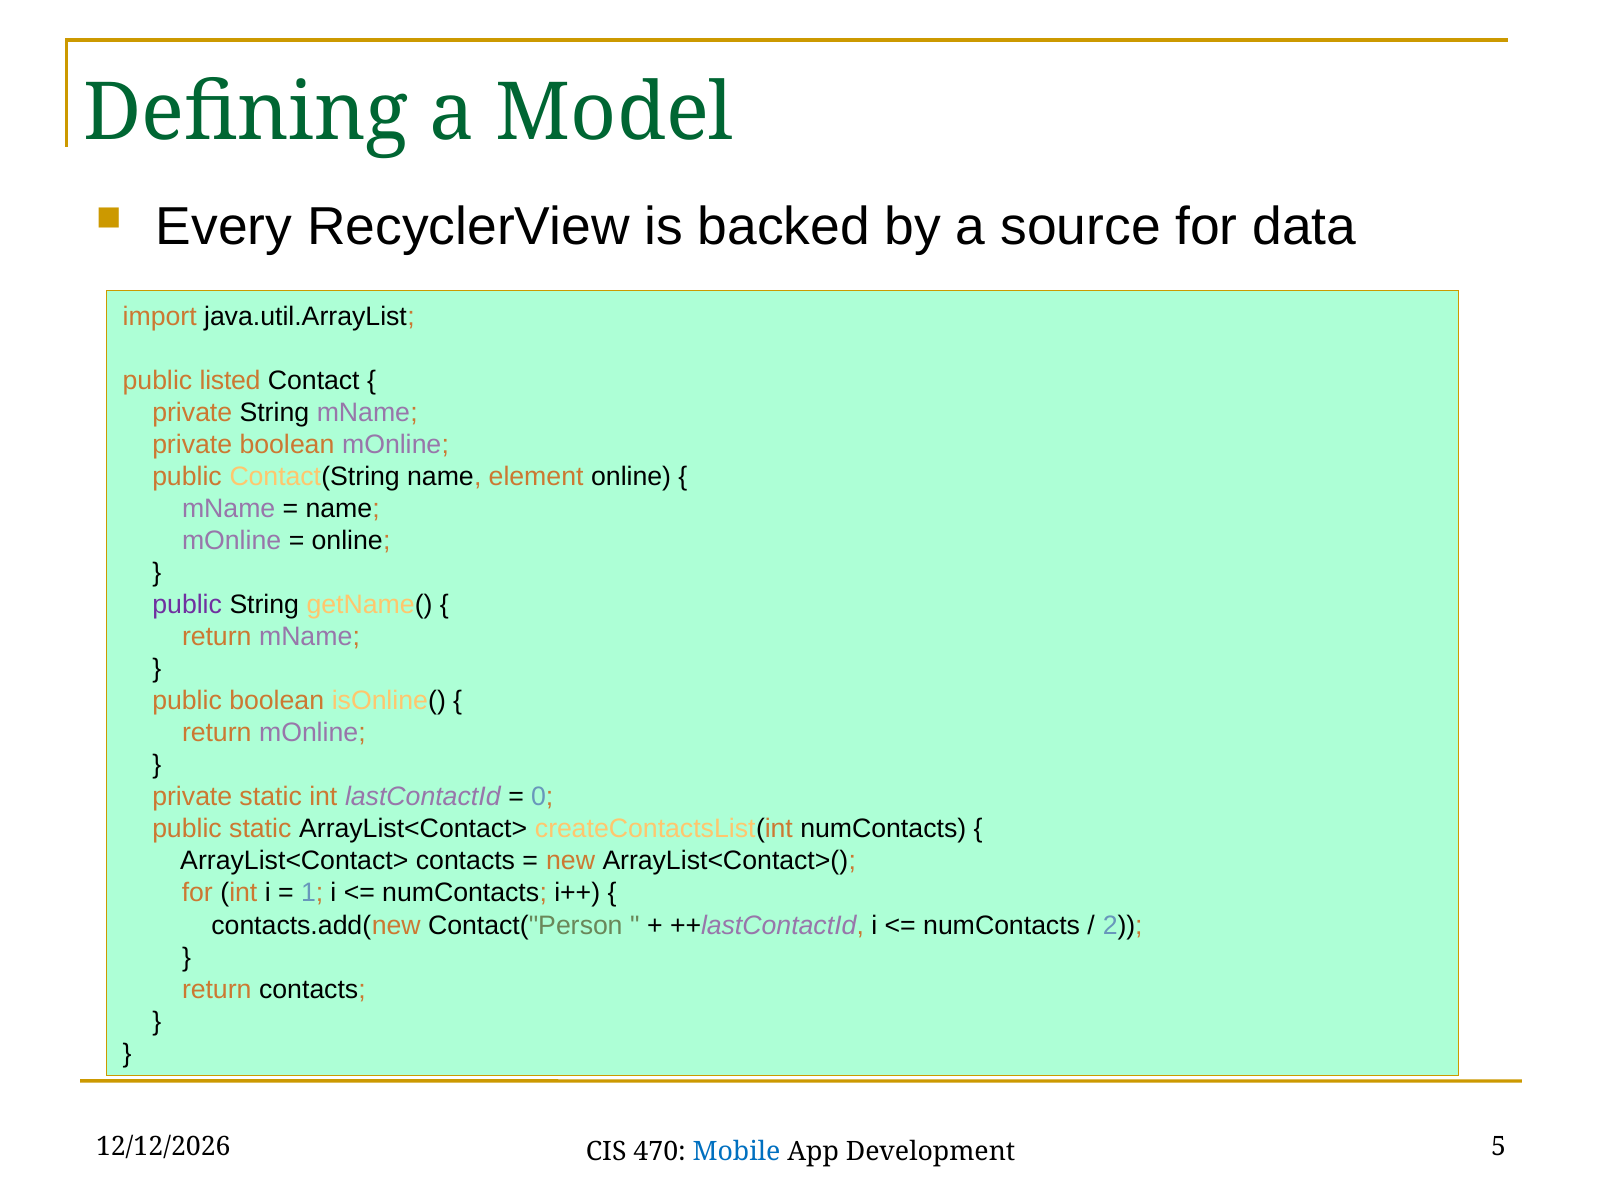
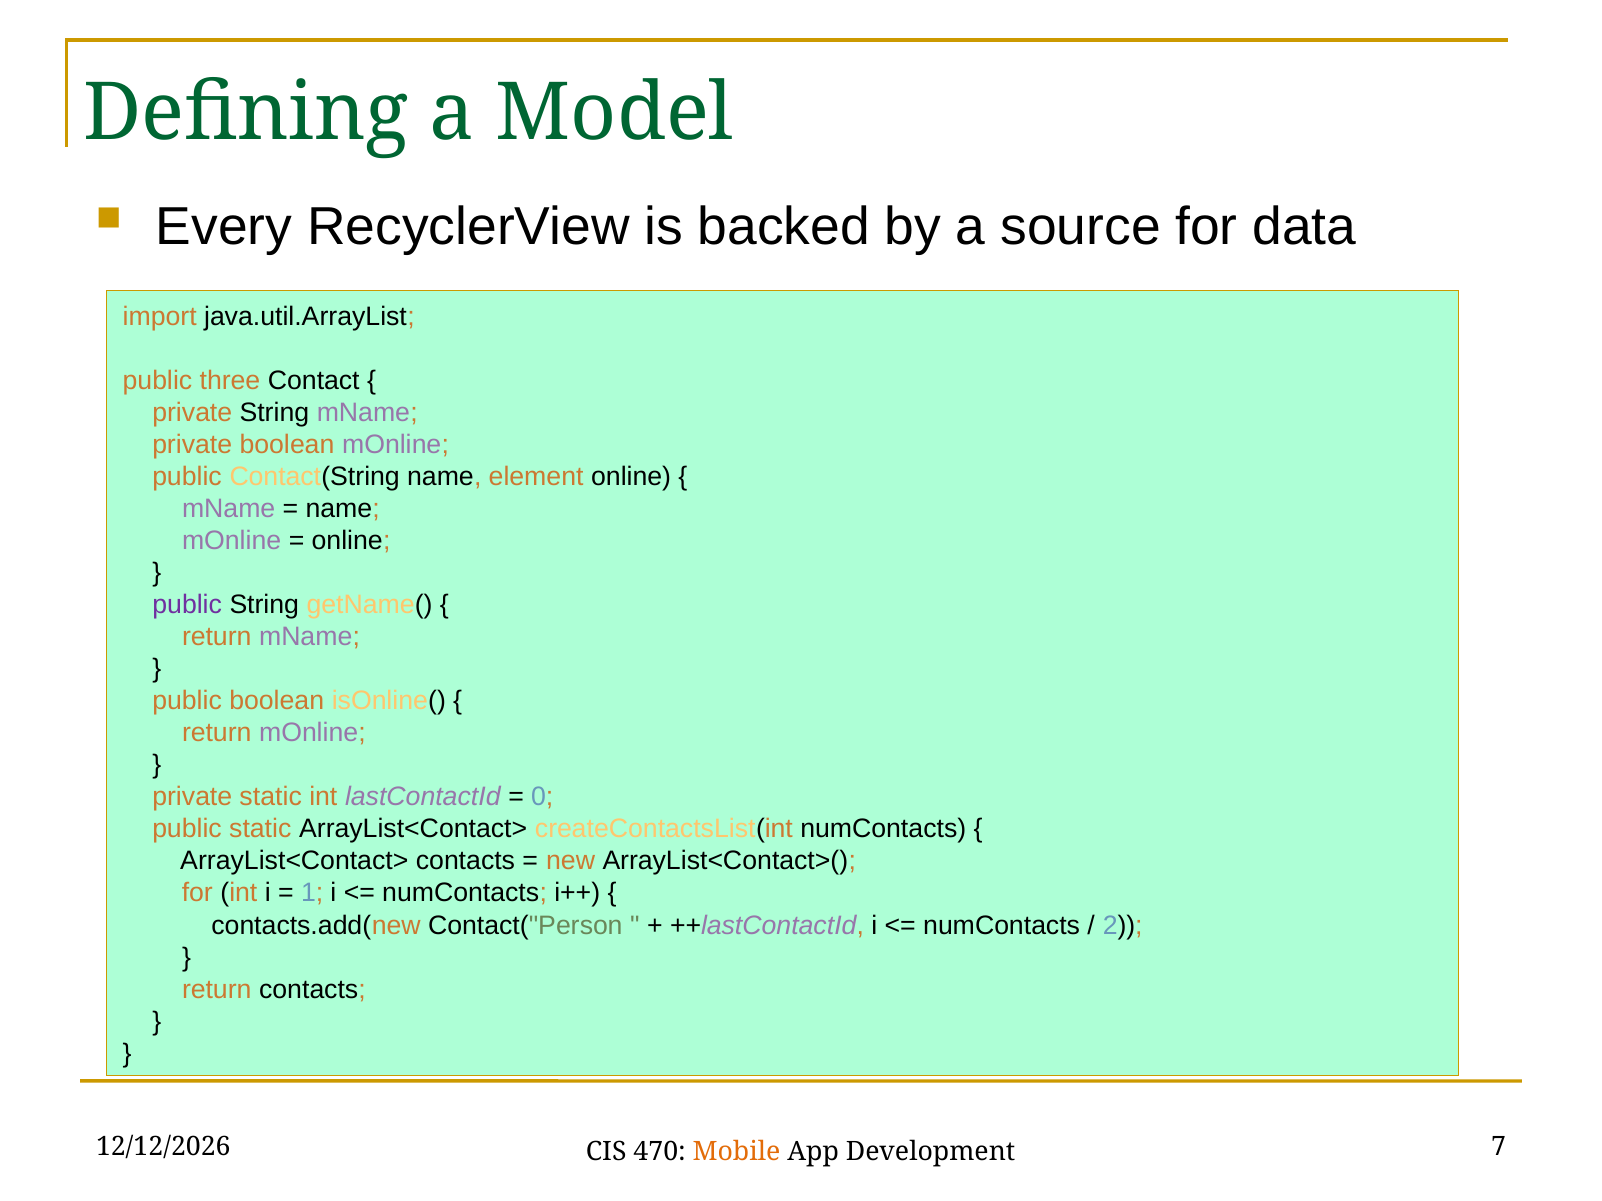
listed: listed -> three
Mobile colour: blue -> orange
5: 5 -> 7
